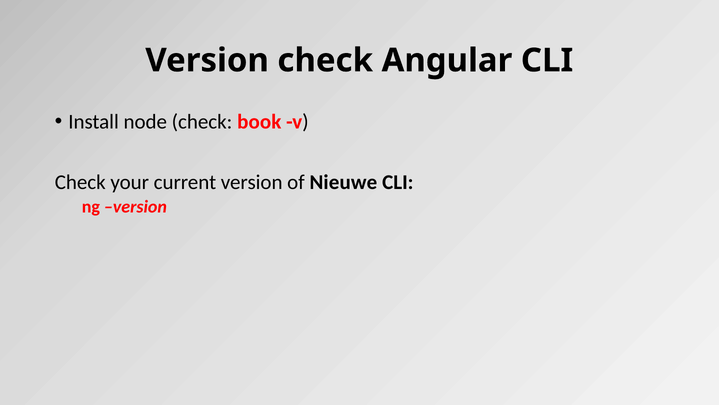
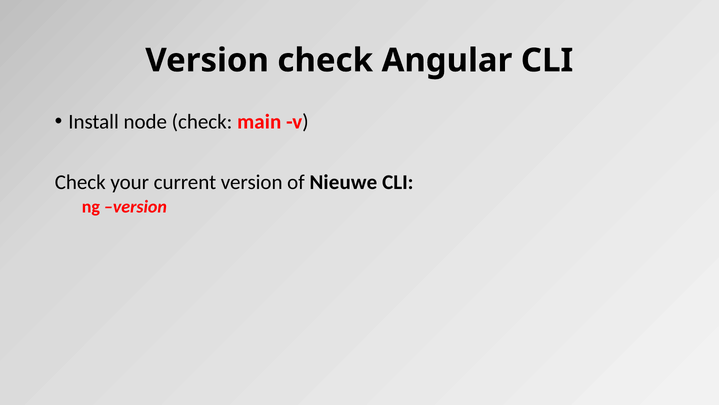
book: book -> main
